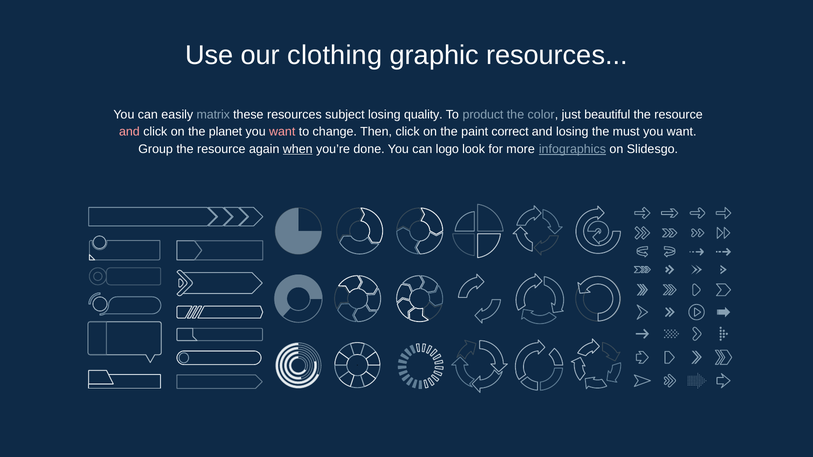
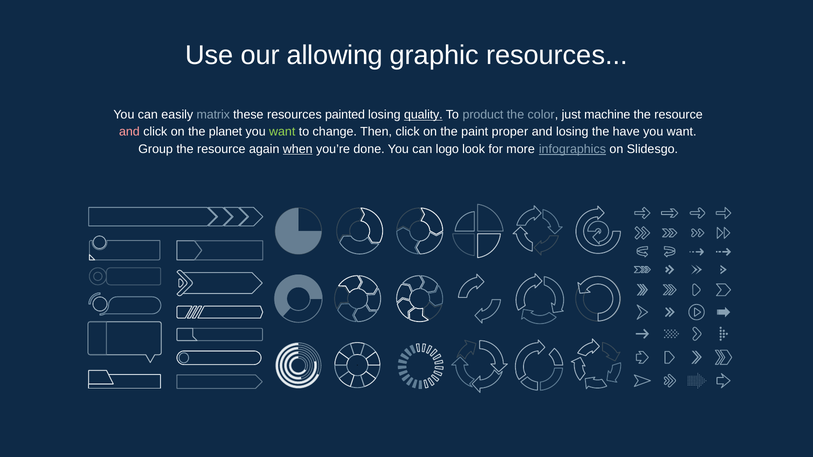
clothing: clothing -> allowing
subject: subject -> painted
quality underline: none -> present
beautiful: beautiful -> machine
want at (282, 132) colour: pink -> light green
correct: correct -> proper
must: must -> have
